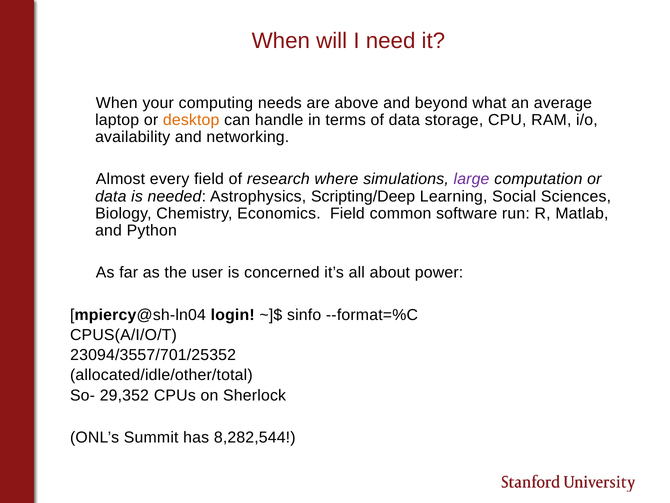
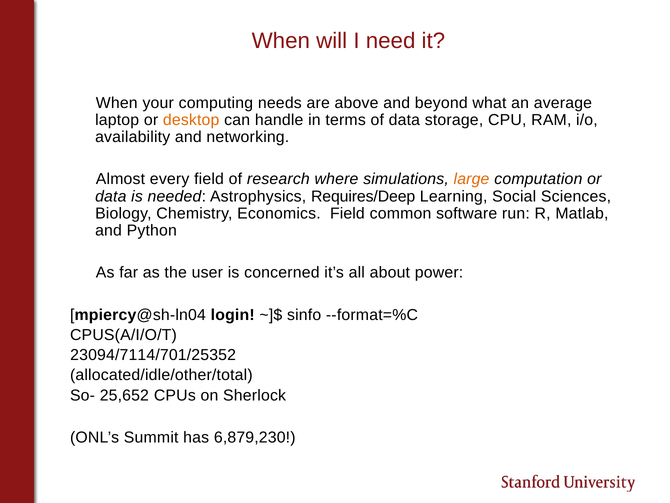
large colour: purple -> orange
Scripting/Deep: Scripting/Deep -> Requires/Deep
23094/3557/701/25352: 23094/3557/701/25352 -> 23094/7114/701/25352
29,352: 29,352 -> 25,652
8,282,544: 8,282,544 -> 6,879,230
